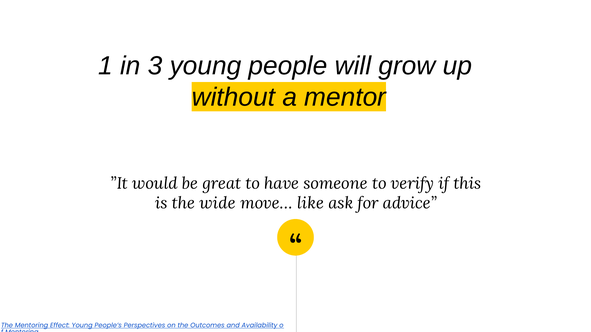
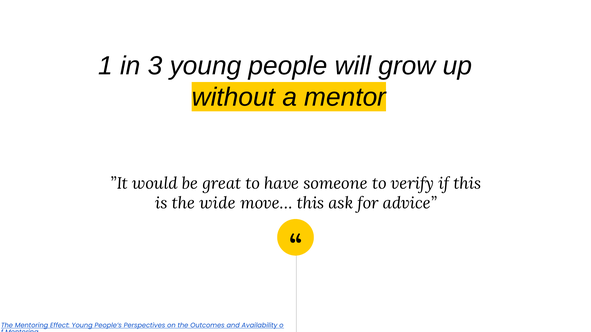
move… like: like -> this
